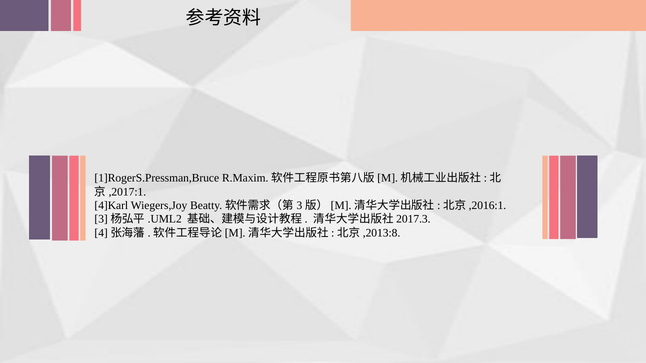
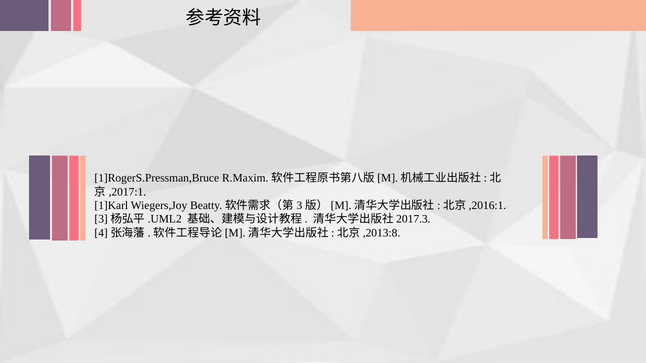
4]Karl: 4]Karl -> 1]Karl
